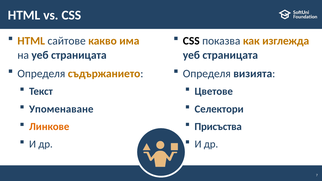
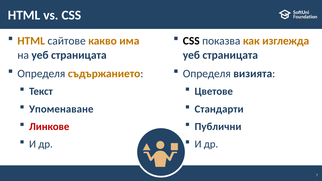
Селектори: Селектори -> Стандарти
Линкове colour: orange -> red
Присъства: Присъства -> Публични
